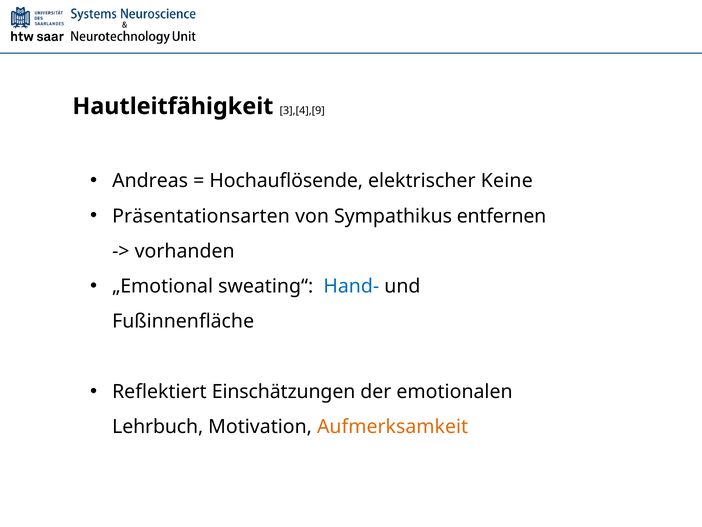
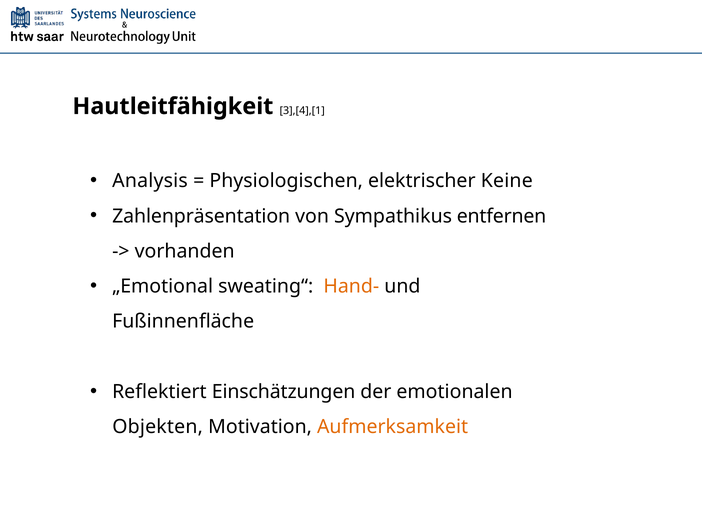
3],[4],[9: 3],[4],[9 -> 3],[4],[1
Andreas: Andreas -> Analysis
Hochauflösende: Hochauflösende -> Physiologischen
Präsentationsarten: Präsentationsarten -> Zahlenpräsentation
Hand- colour: blue -> orange
Lehrbuch: Lehrbuch -> Objekten
